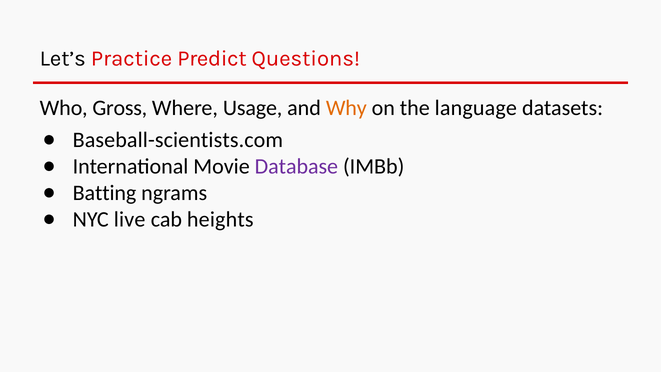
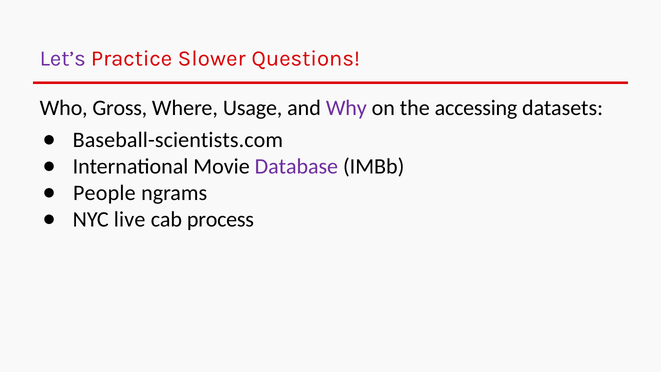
Let’s colour: black -> purple
Predict: Predict -> Slower
Why colour: orange -> purple
language: language -> accessing
Batting: Batting -> People
heights: heights -> process
